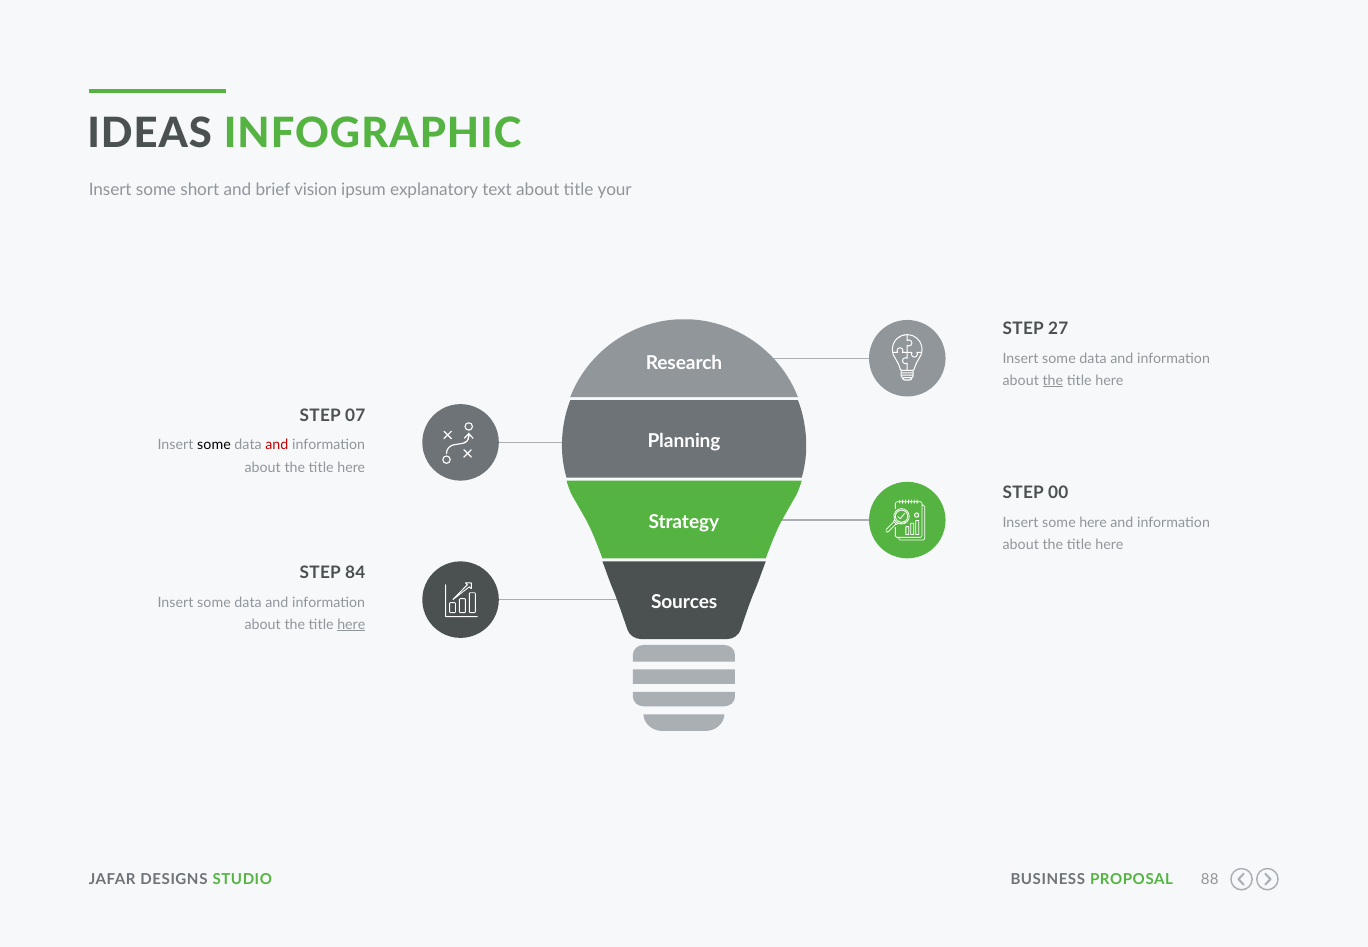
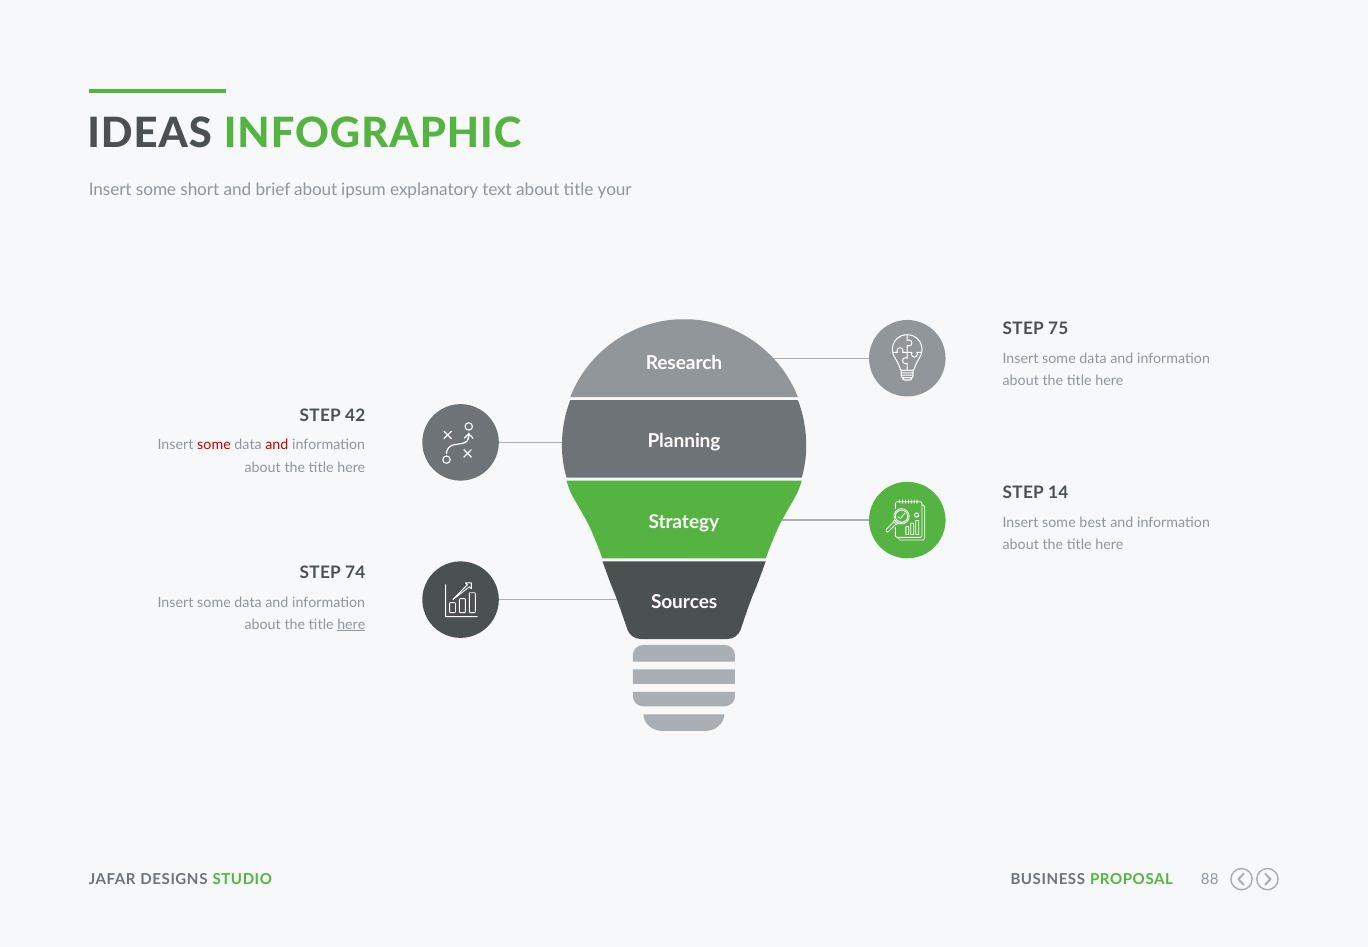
brief vision: vision -> about
27: 27 -> 75
the at (1053, 381) underline: present -> none
07: 07 -> 42
some at (214, 445) colour: black -> red
00: 00 -> 14
some here: here -> best
84: 84 -> 74
